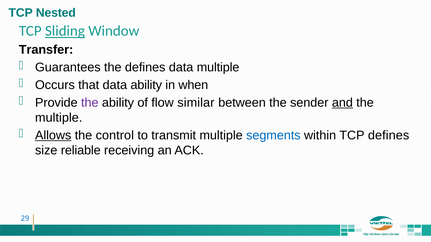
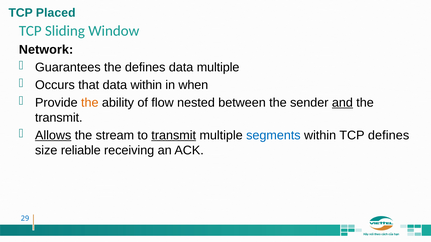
Nested: Nested -> Placed
Sliding underline: present -> none
Transfer: Transfer -> Network
data ability: ability -> within
the at (90, 103) colour: purple -> orange
similar: similar -> nested
multiple at (59, 118): multiple -> transmit
control: control -> stream
transmit at (174, 135) underline: none -> present
